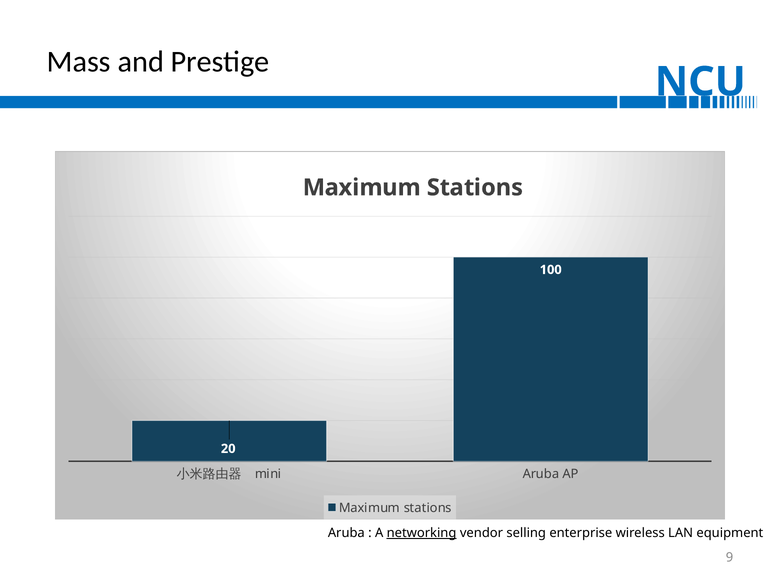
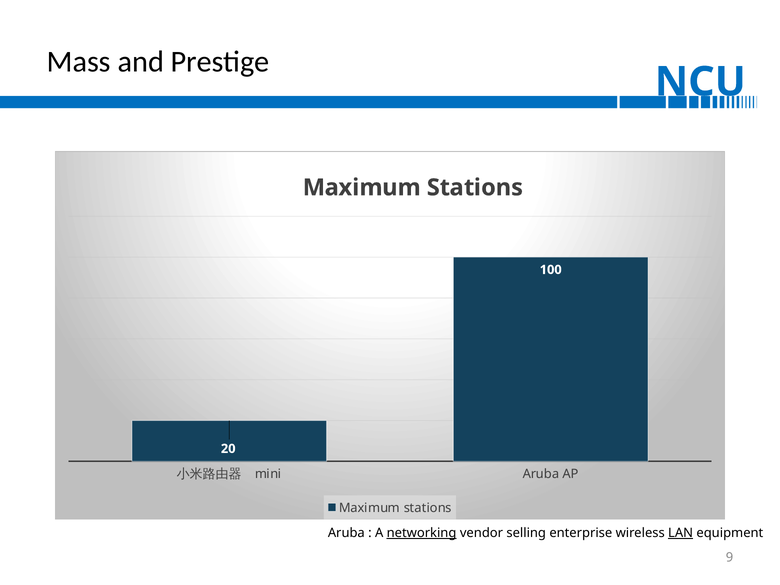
LAN underline: none -> present
